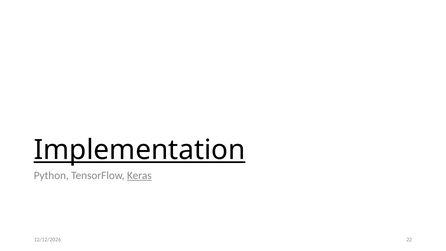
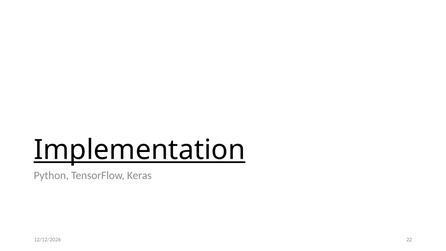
Keras underline: present -> none
